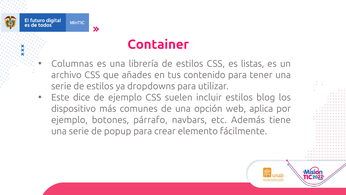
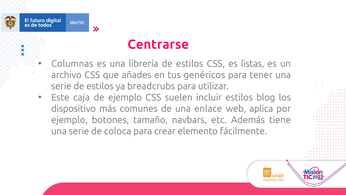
Container: Container -> Centrarse
contenido: contenido -> genéricos
dropdowns: dropdowns -> breadcrubs
dice: dice -> caja
opción: opción -> enlace
párrafo: párrafo -> tamaño
popup: popup -> coloca
